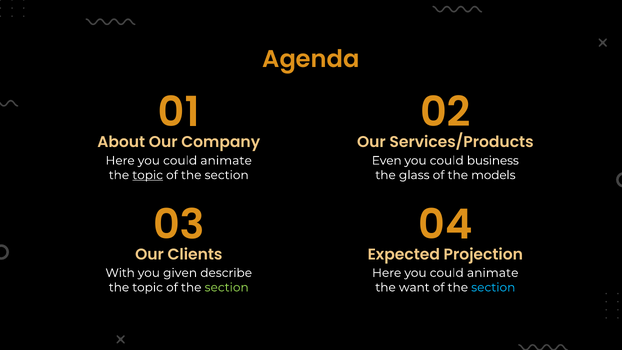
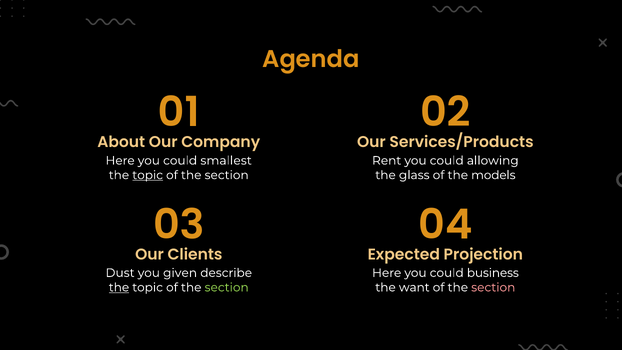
animate at (226, 161): animate -> smallest
Even: Even -> Rent
business: business -> allowing
With: With -> Dust
animate at (493, 273): animate -> business
the at (119, 287) underline: none -> present
section at (493, 287) colour: light blue -> pink
